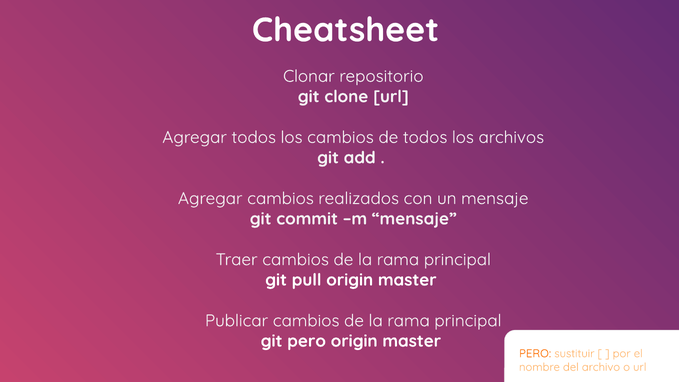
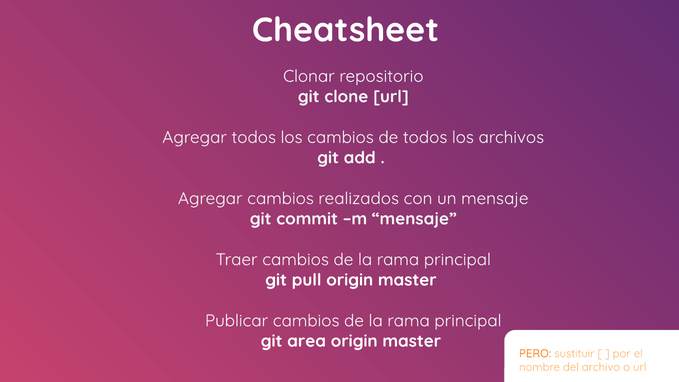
git pero: pero -> area
